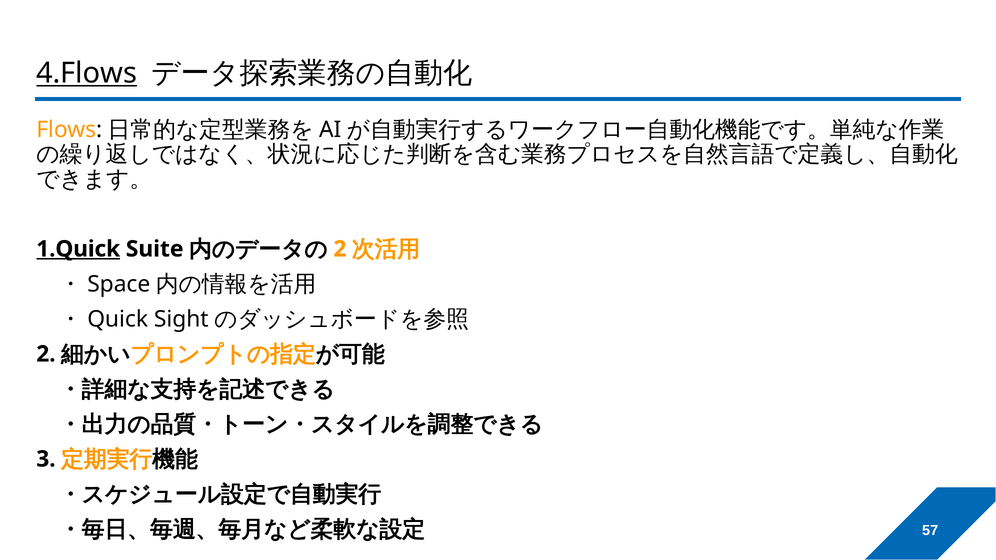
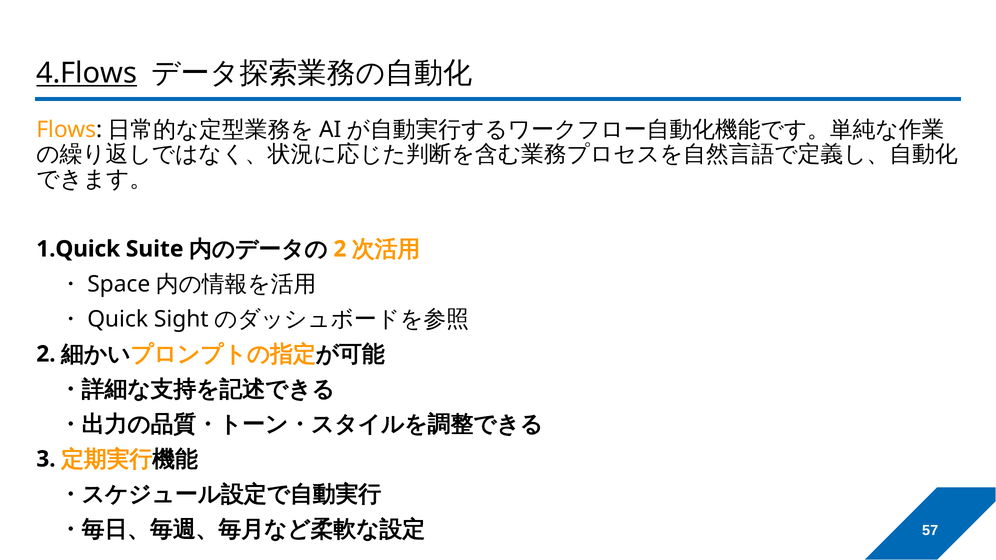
1.Quick underline: present -> none
